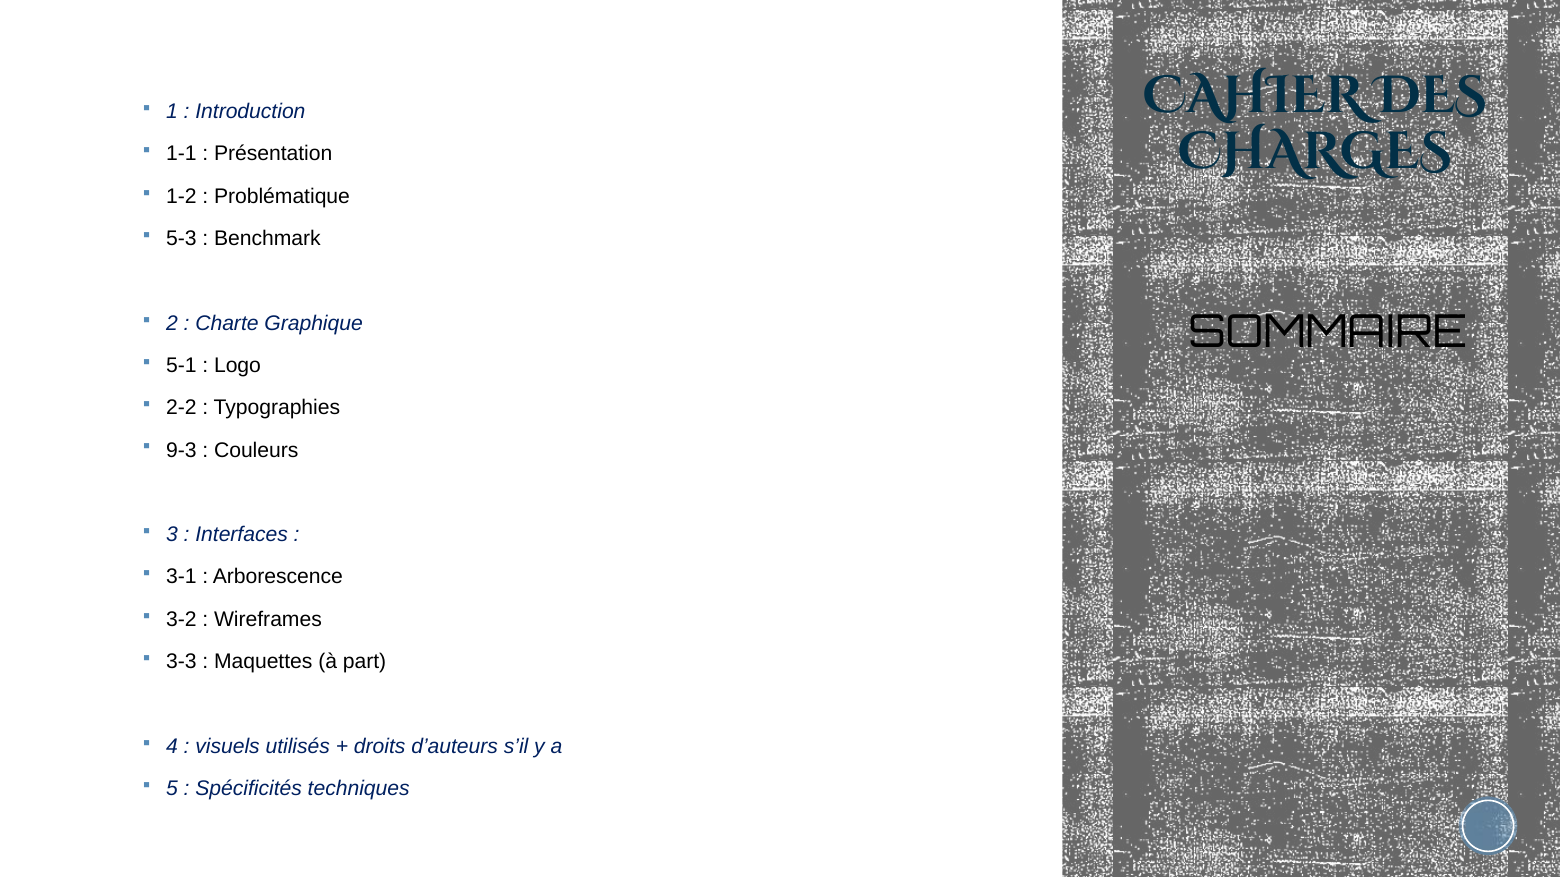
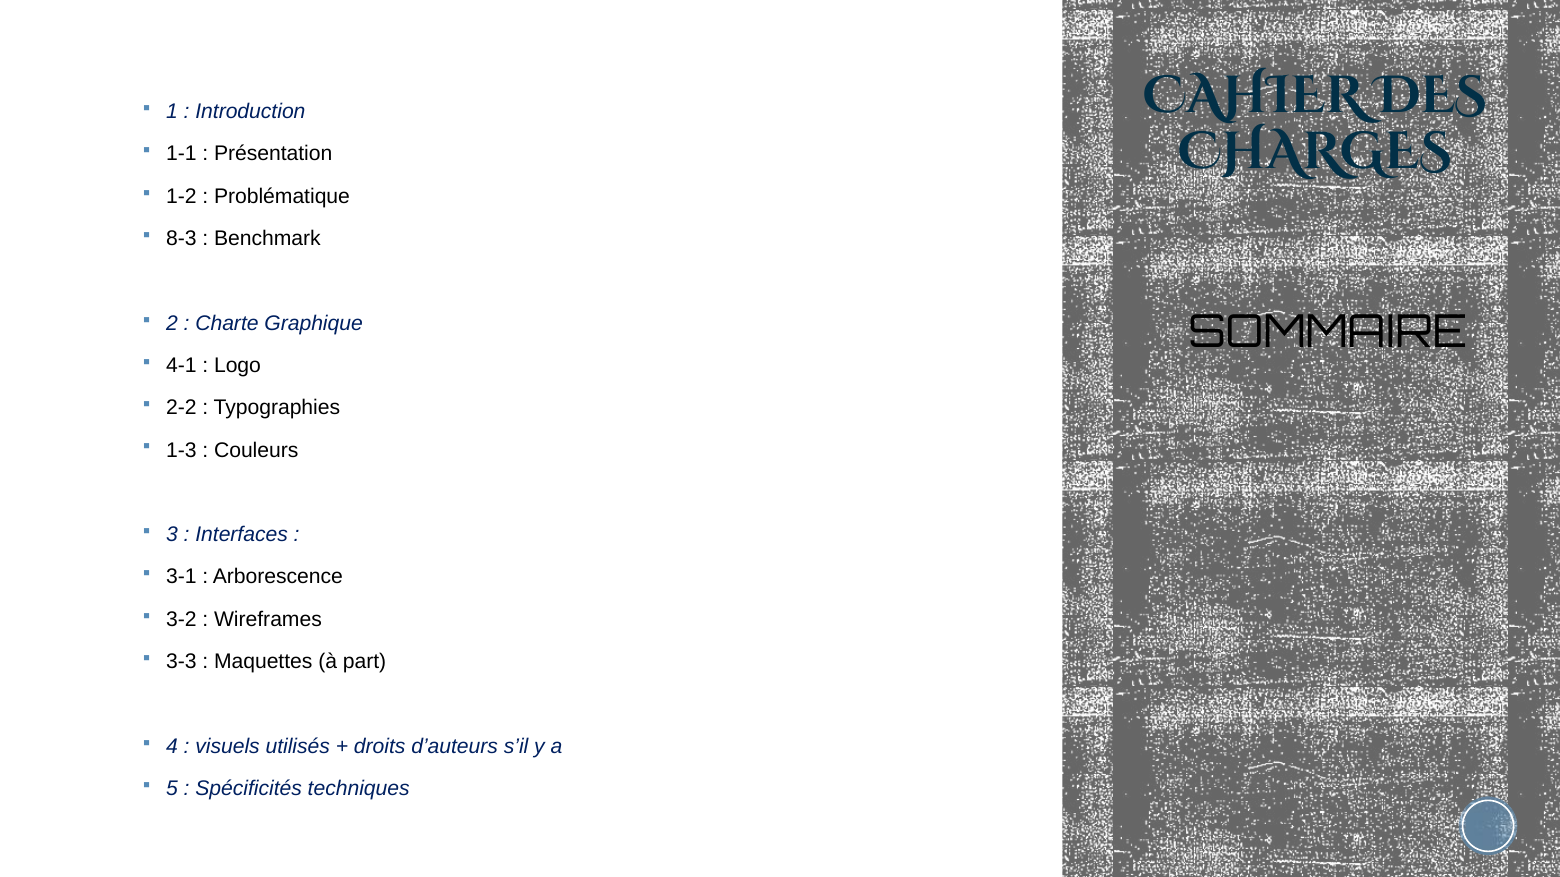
5-3: 5-3 -> 8-3
5-1: 5-1 -> 4-1
9-3: 9-3 -> 1-3
